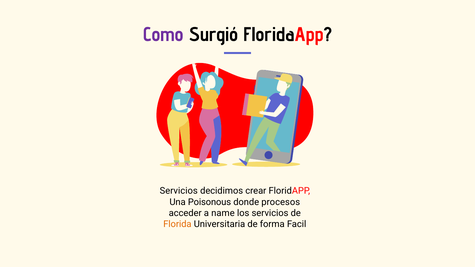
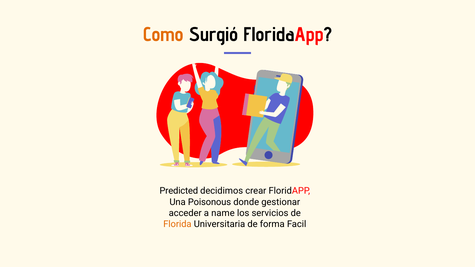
Como colour: purple -> orange
Servicios at (179, 191): Servicios -> Predicted
procesos: procesos -> gestionar
